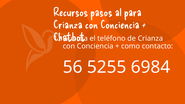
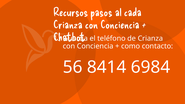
para: para -> cada
5255: 5255 -> 8414
